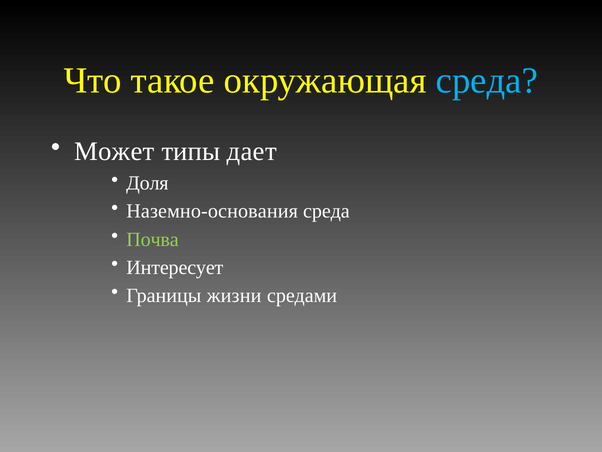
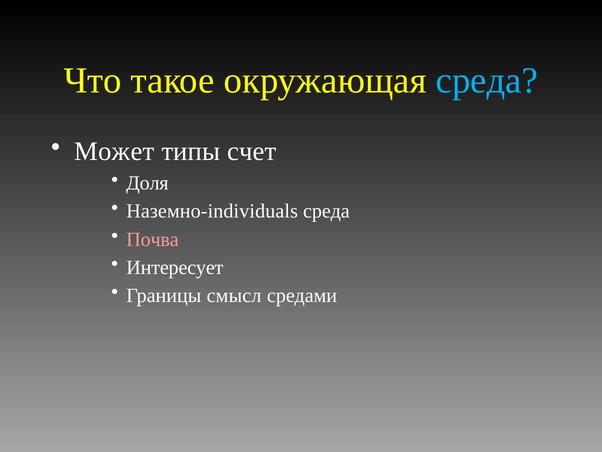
дает: дает -> счет
Наземно-основания: Наземно-основания -> Наземно-individuals
Почва colour: light green -> pink
жизни: жизни -> смысл
